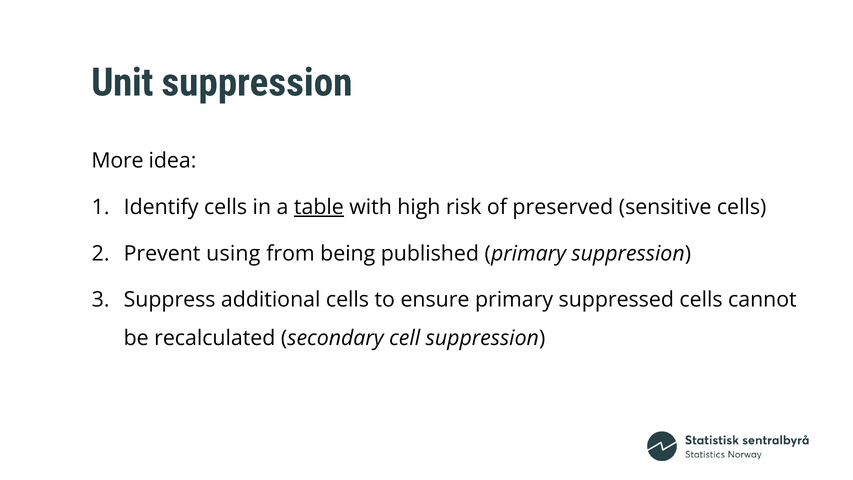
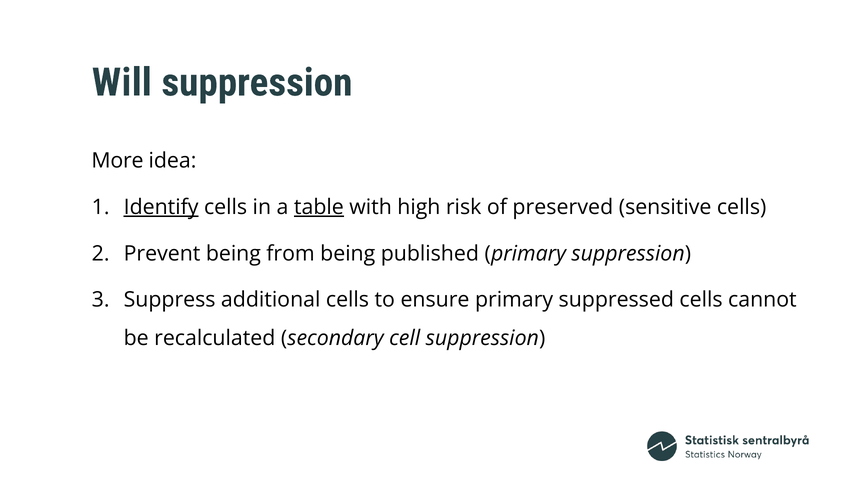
Unit: Unit -> Will
Identify underline: none -> present
Prevent using: using -> being
